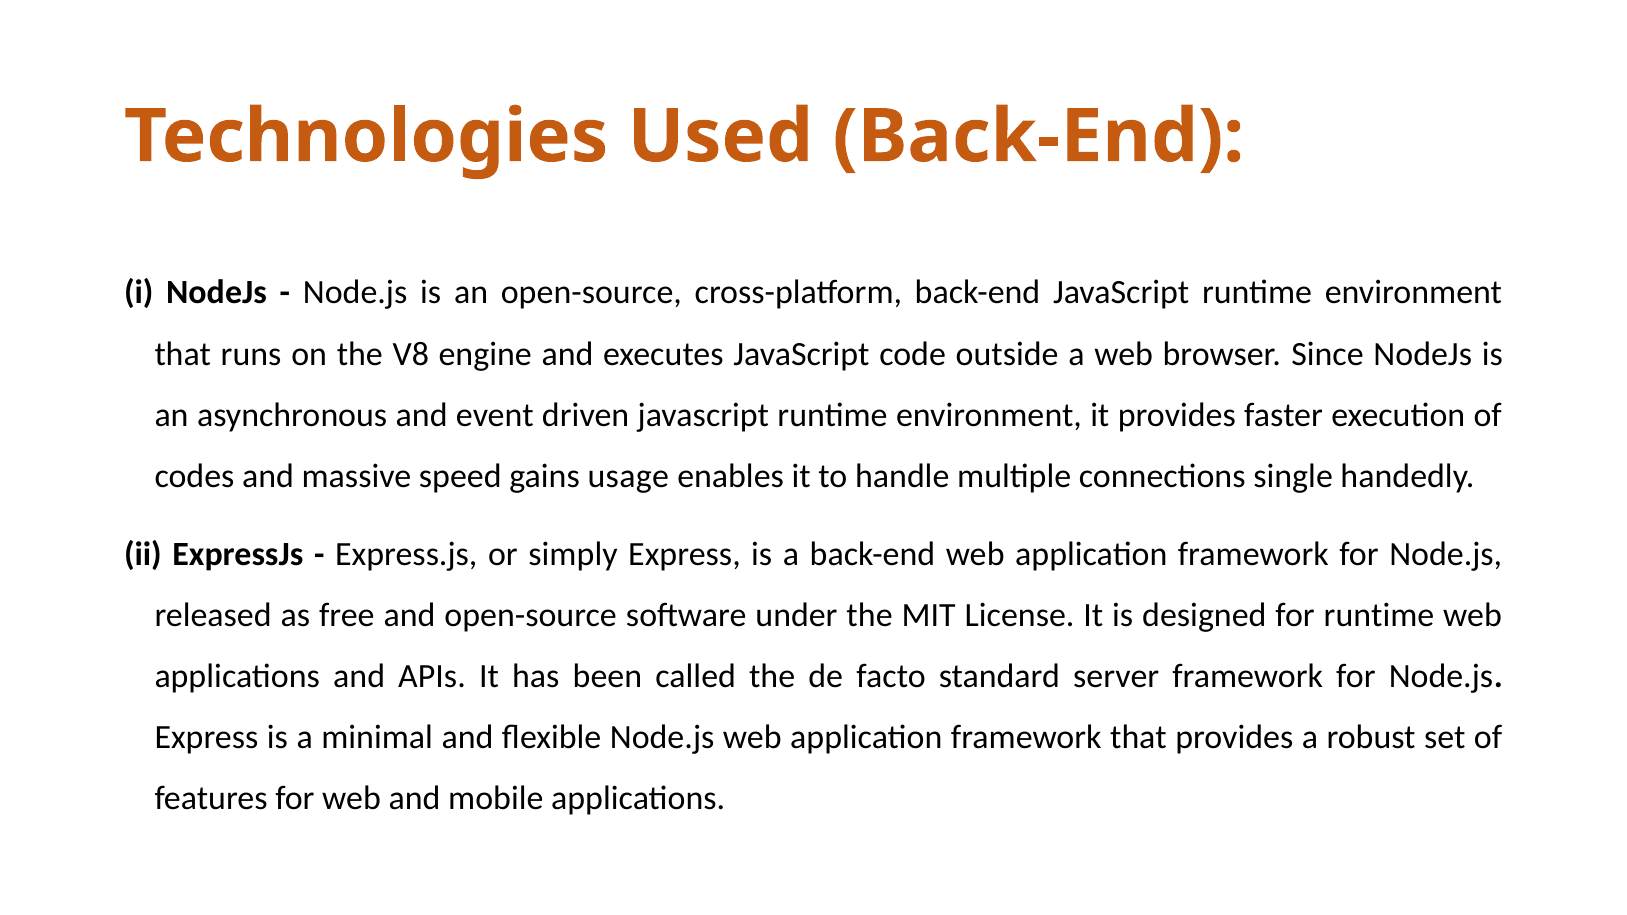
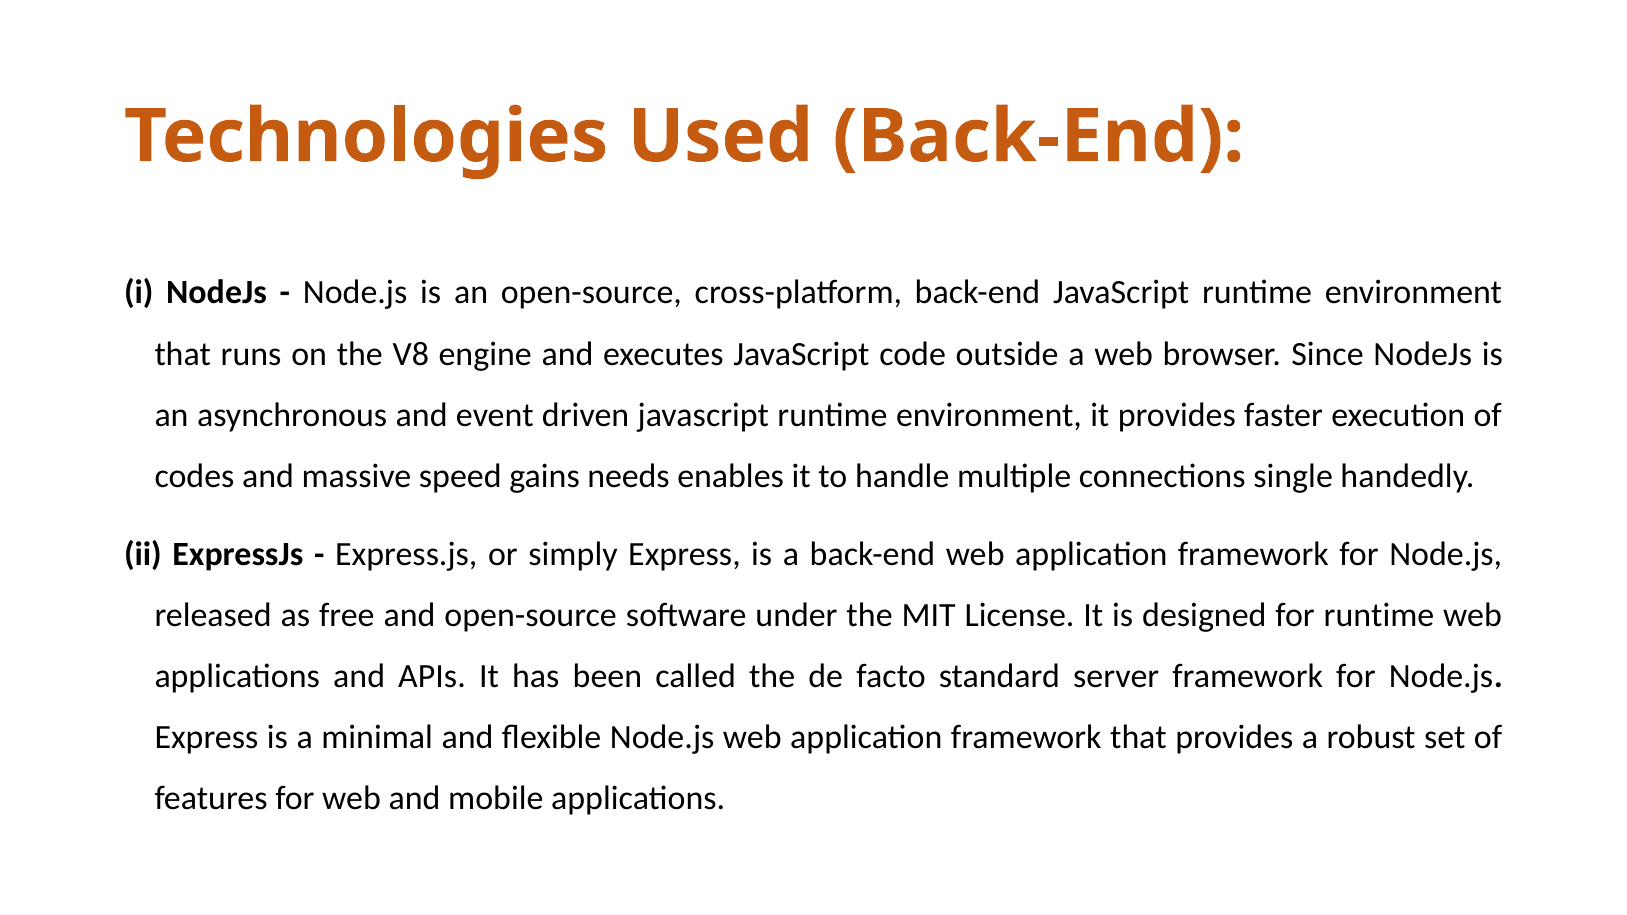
usage: usage -> needs
